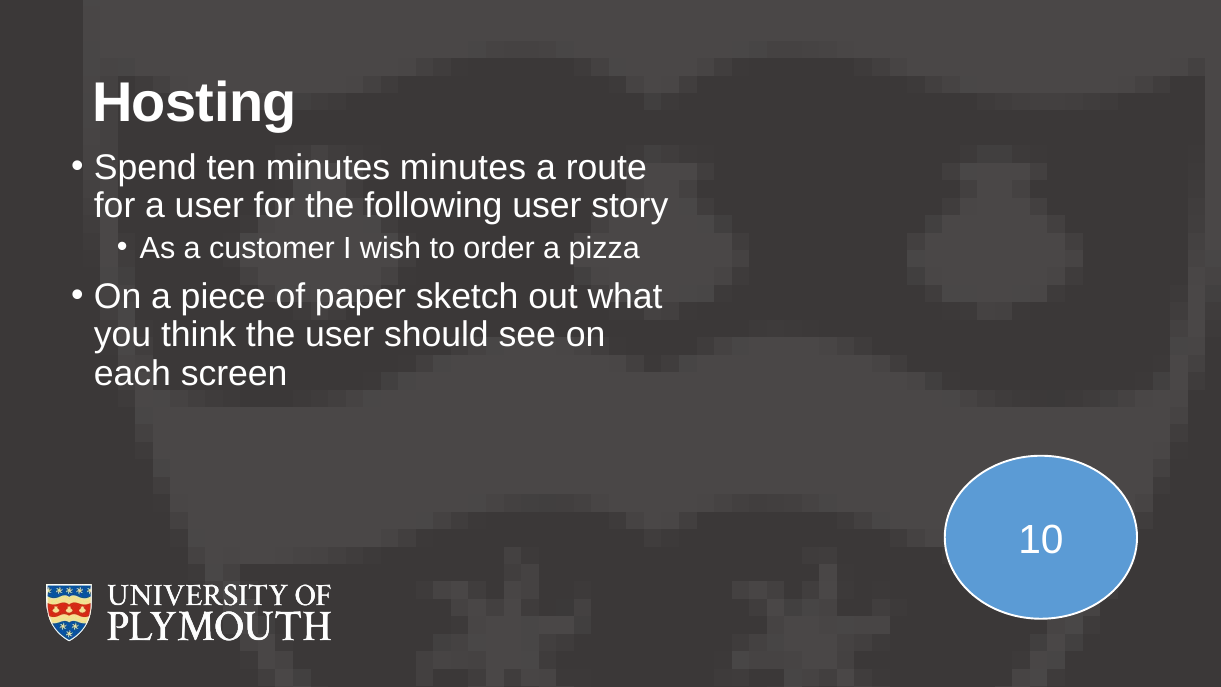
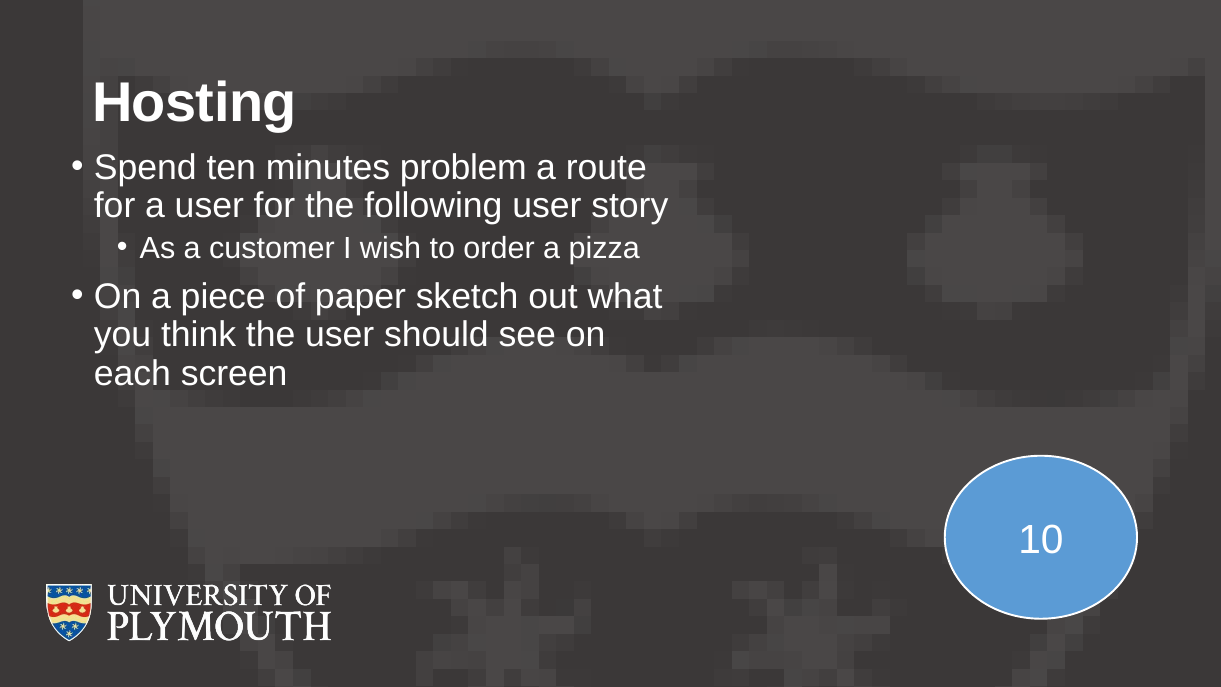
minutes minutes: minutes -> problem
